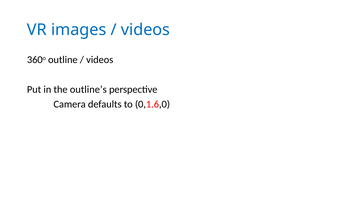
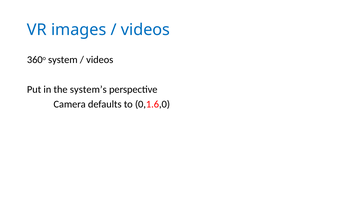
outline: outline -> system
outline’s: outline’s -> system’s
